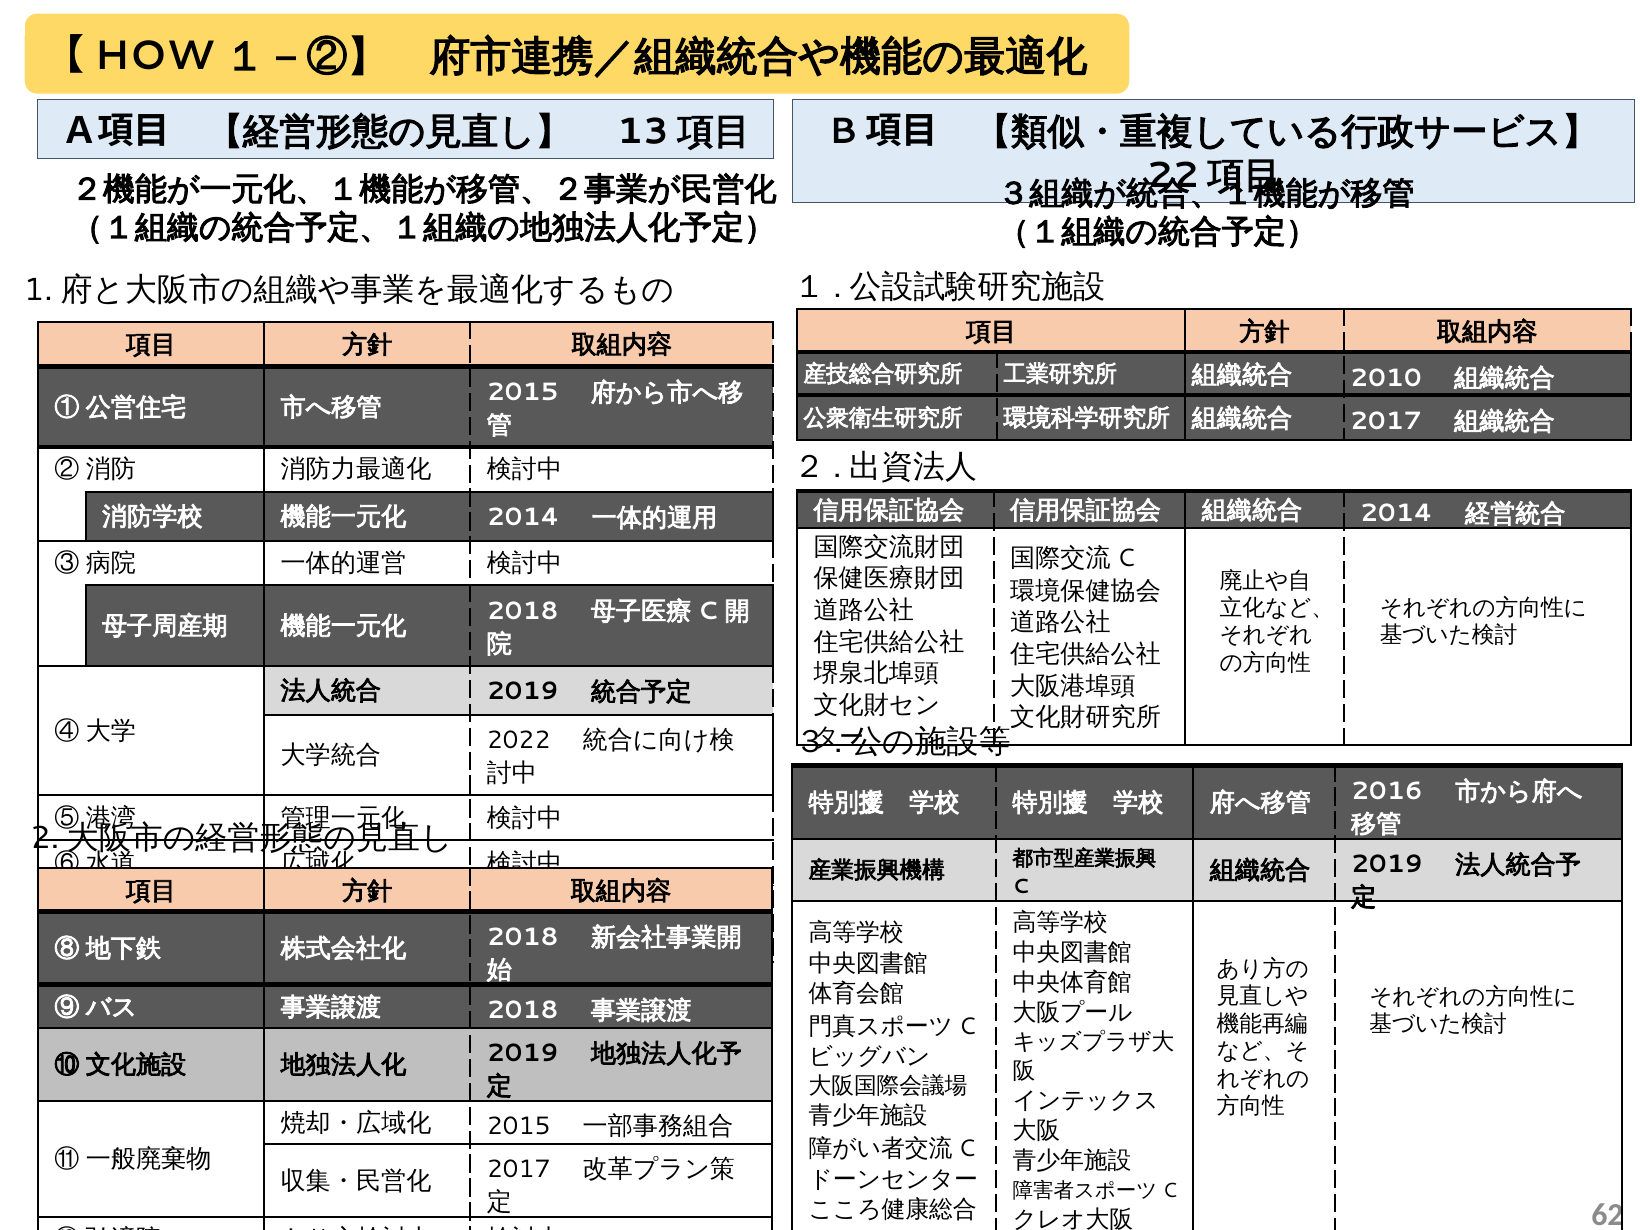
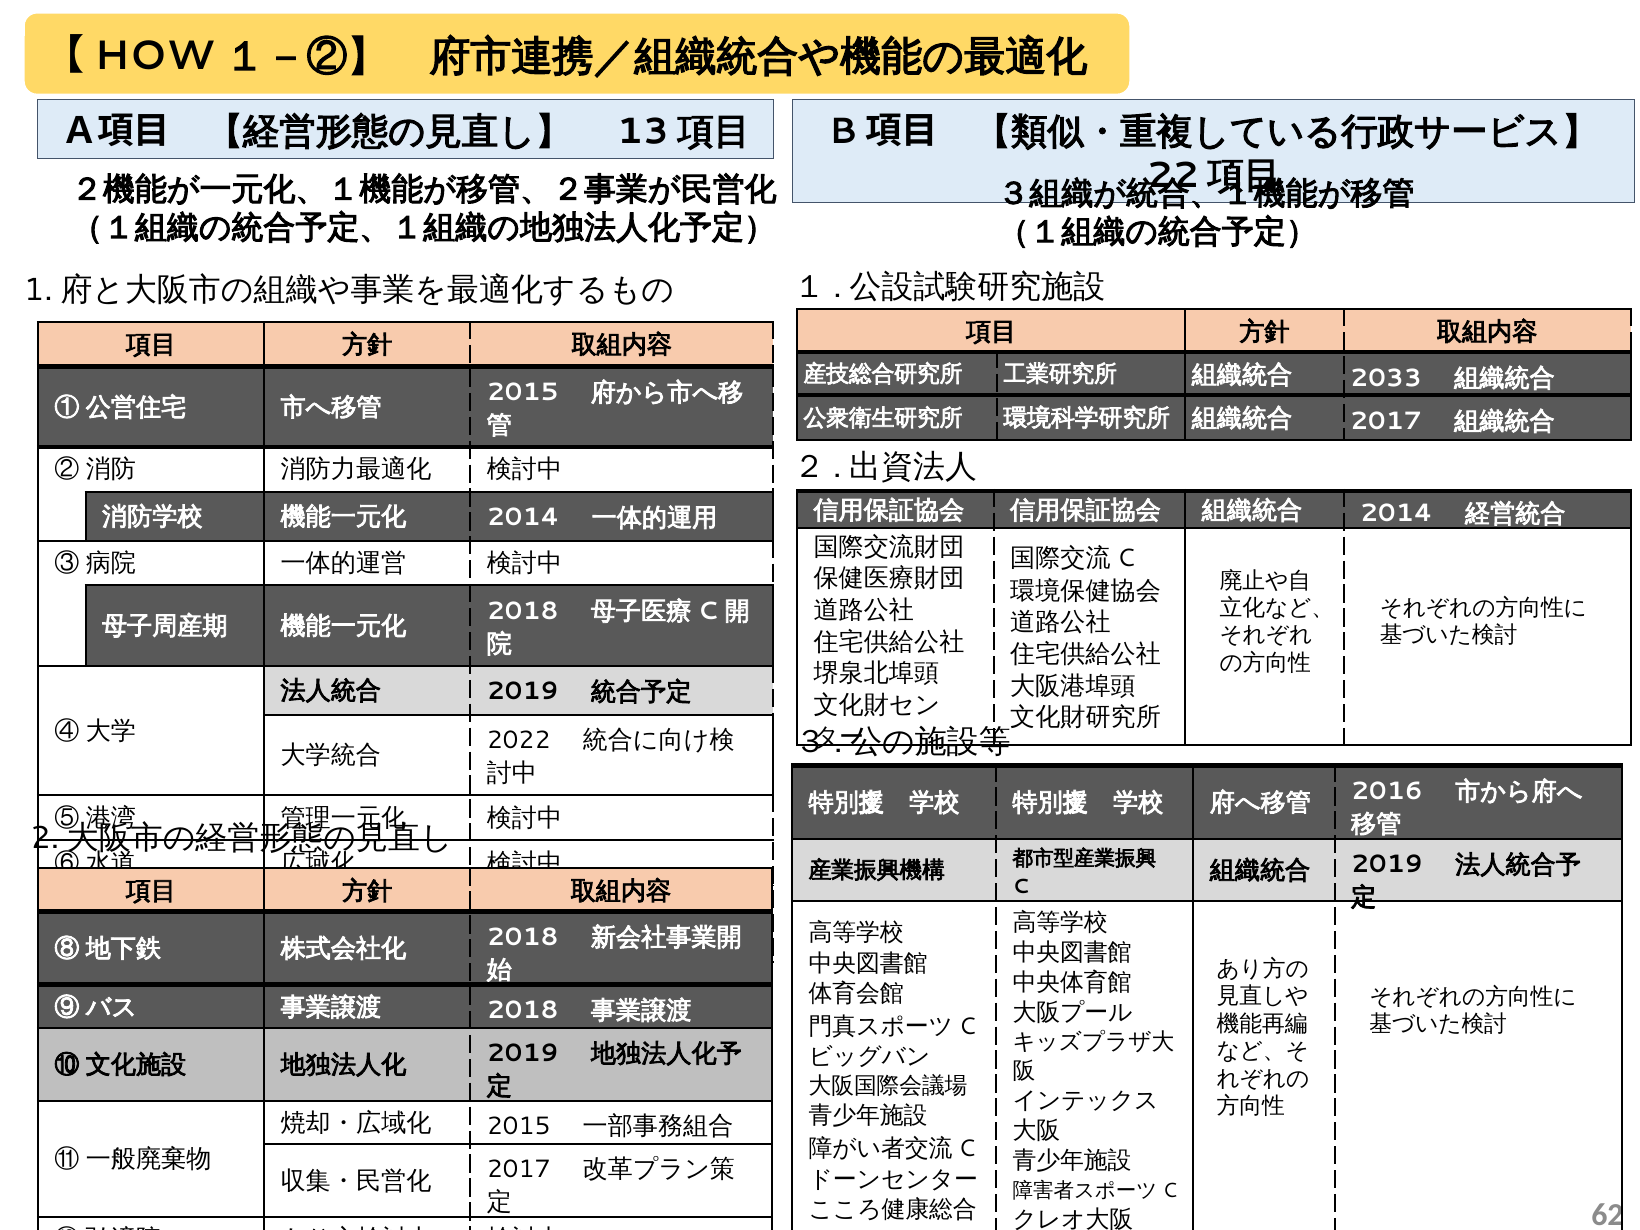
2010: 2010 -> 2033
